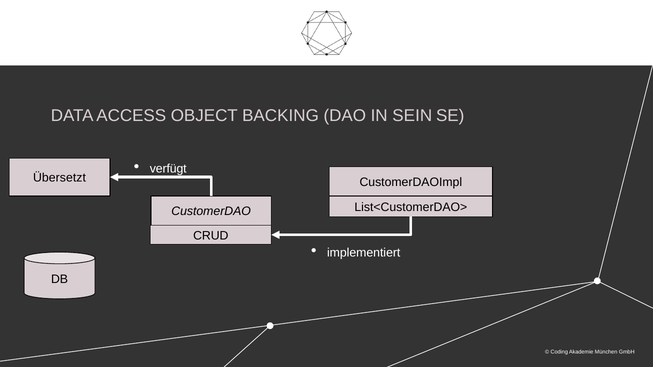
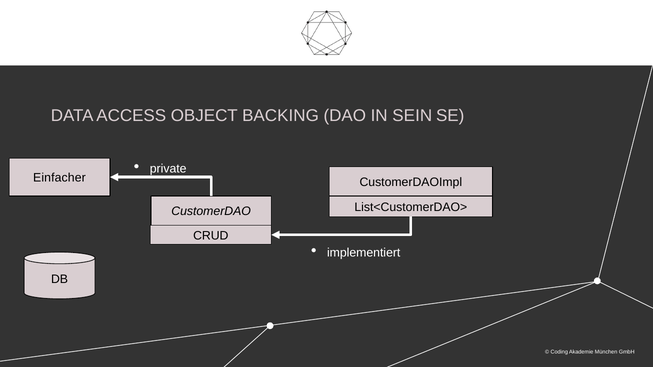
verfügt: verfügt -> private
Übersetzt: Übersetzt -> Einfacher
